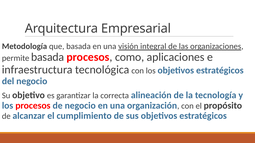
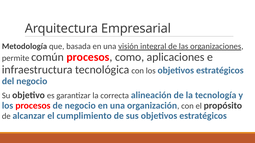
permite basada: basada -> común
